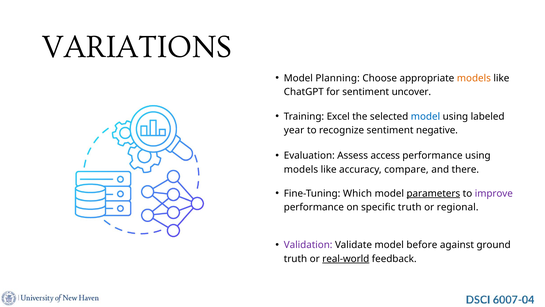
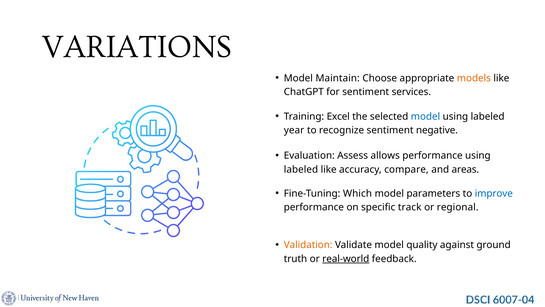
Planning: Planning -> Maintain
uncover: uncover -> services
access: access -> allows
models at (301, 169): models -> labeled
there: there -> areas
parameters underline: present -> none
improve colour: purple -> blue
specific truth: truth -> track
Validation colour: purple -> orange
before: before -> quality
